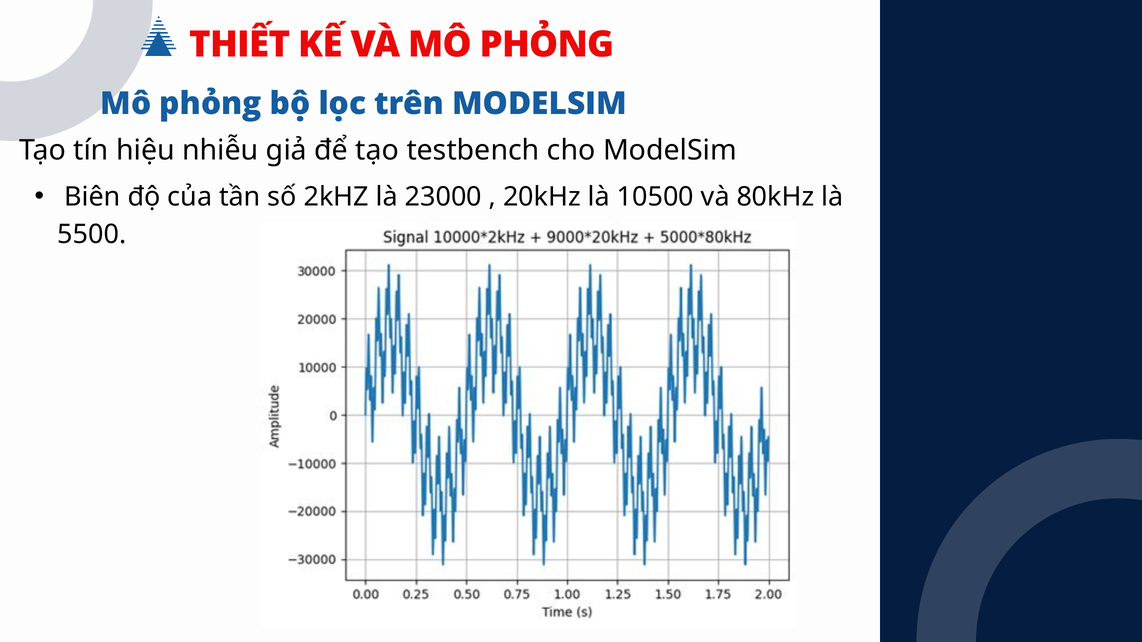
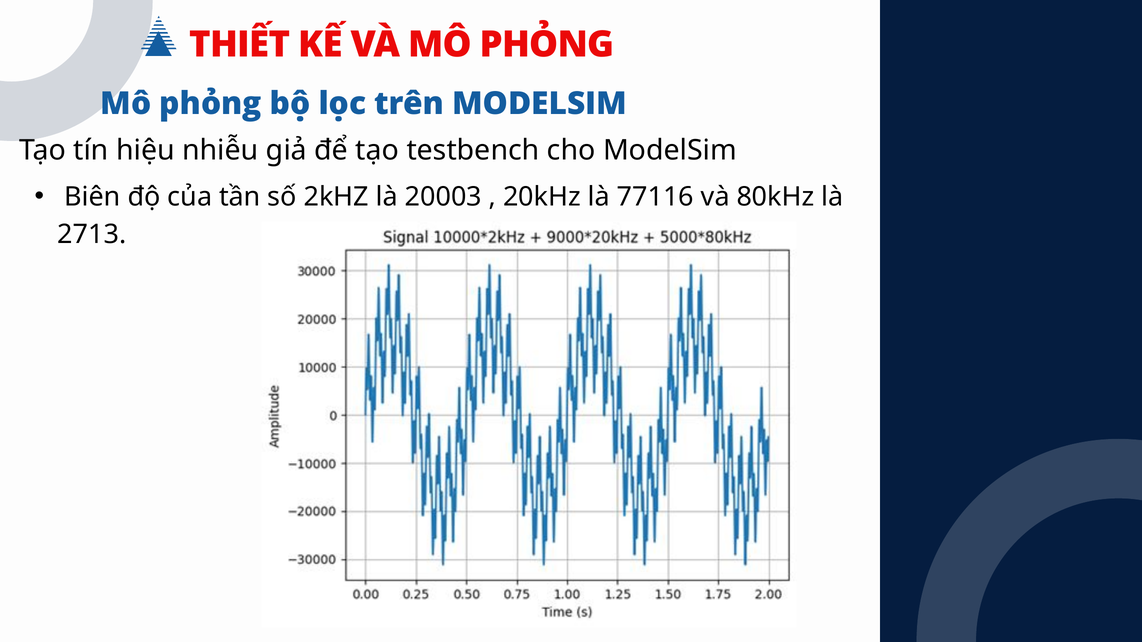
23000: 23000 -> 20003
10500: 10500 -> 77116
5500: 5500 -> 2713
